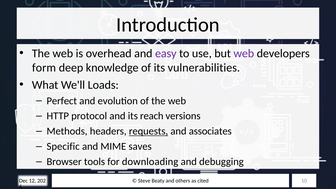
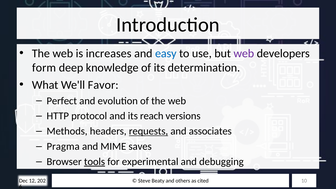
overhead: overhead -> increases
easy colour: purple -> blue
vulnerabilities: vulnerabilities -> determination
Loads: Loads -> Favor
Specific: Specific -> Pragma
tools underline: none -> present
downloading: downloading -> experimental
